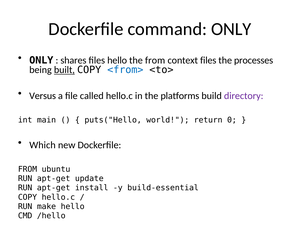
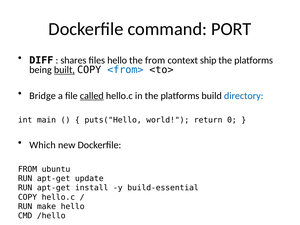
command ONLY: ONLY -> PORT
ONLY at (41, 60): ONLY -> DIFF
context files: files -> ship
processes at (254, 60): processes -> platforms
Versus: Versus -> Bridge
called underline: none -> present
directory colour: purple -> blue
